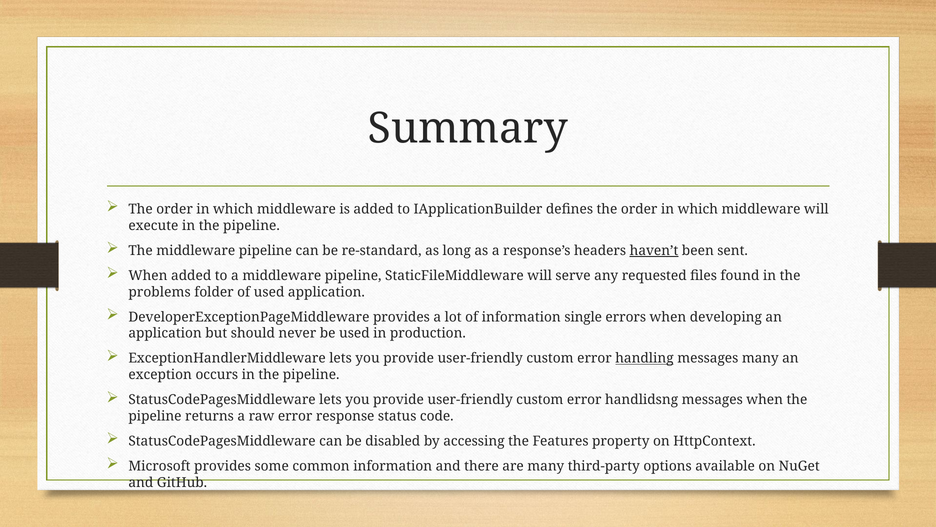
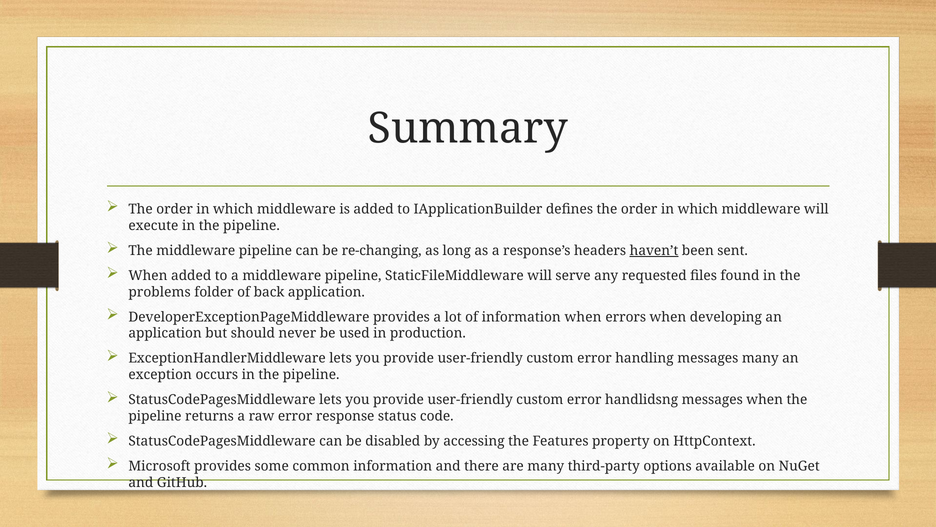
re-standard: re-standard -> re-changing
of used: used -> back
information single: single -> when
handling underline: present -> none
